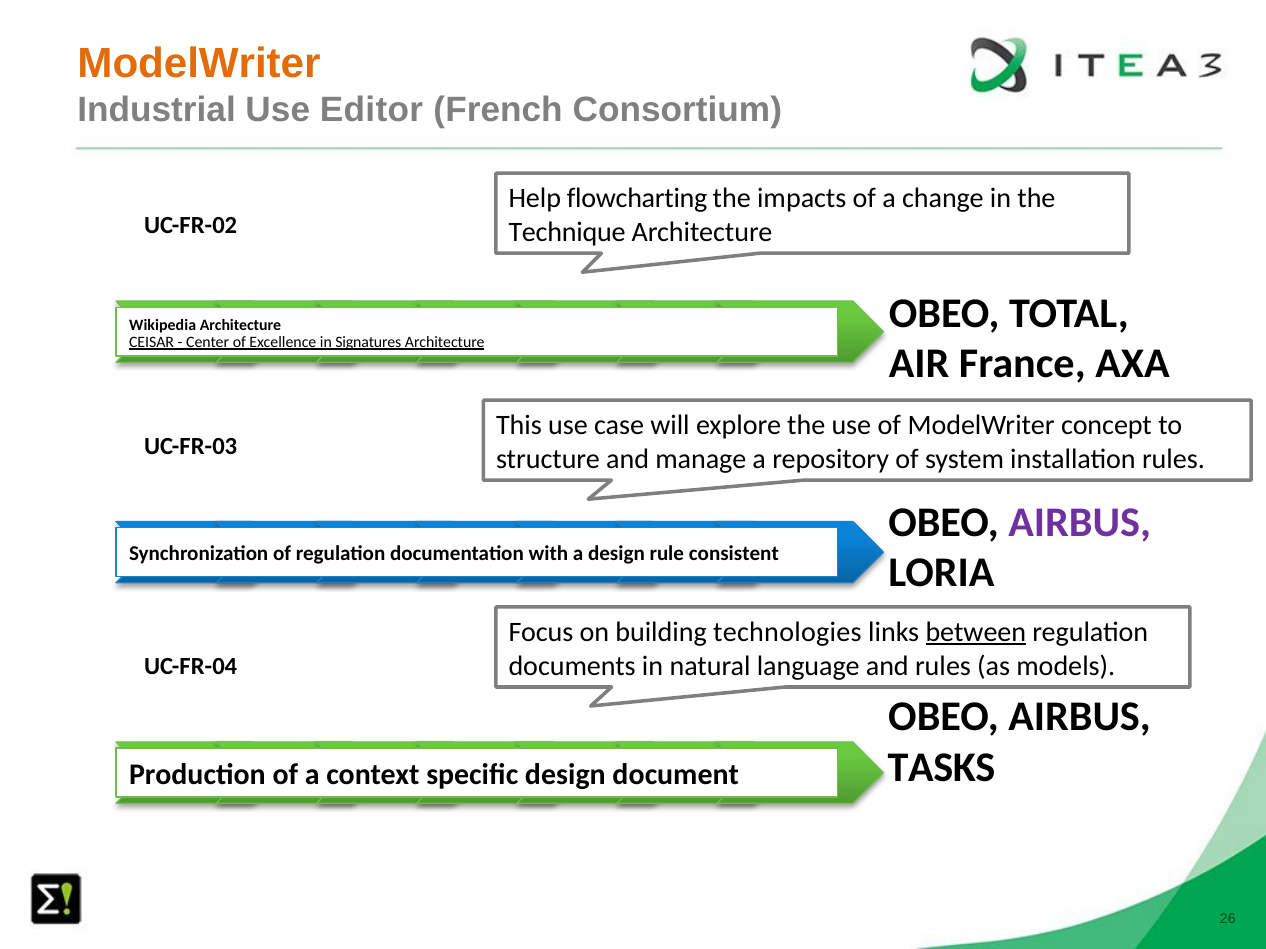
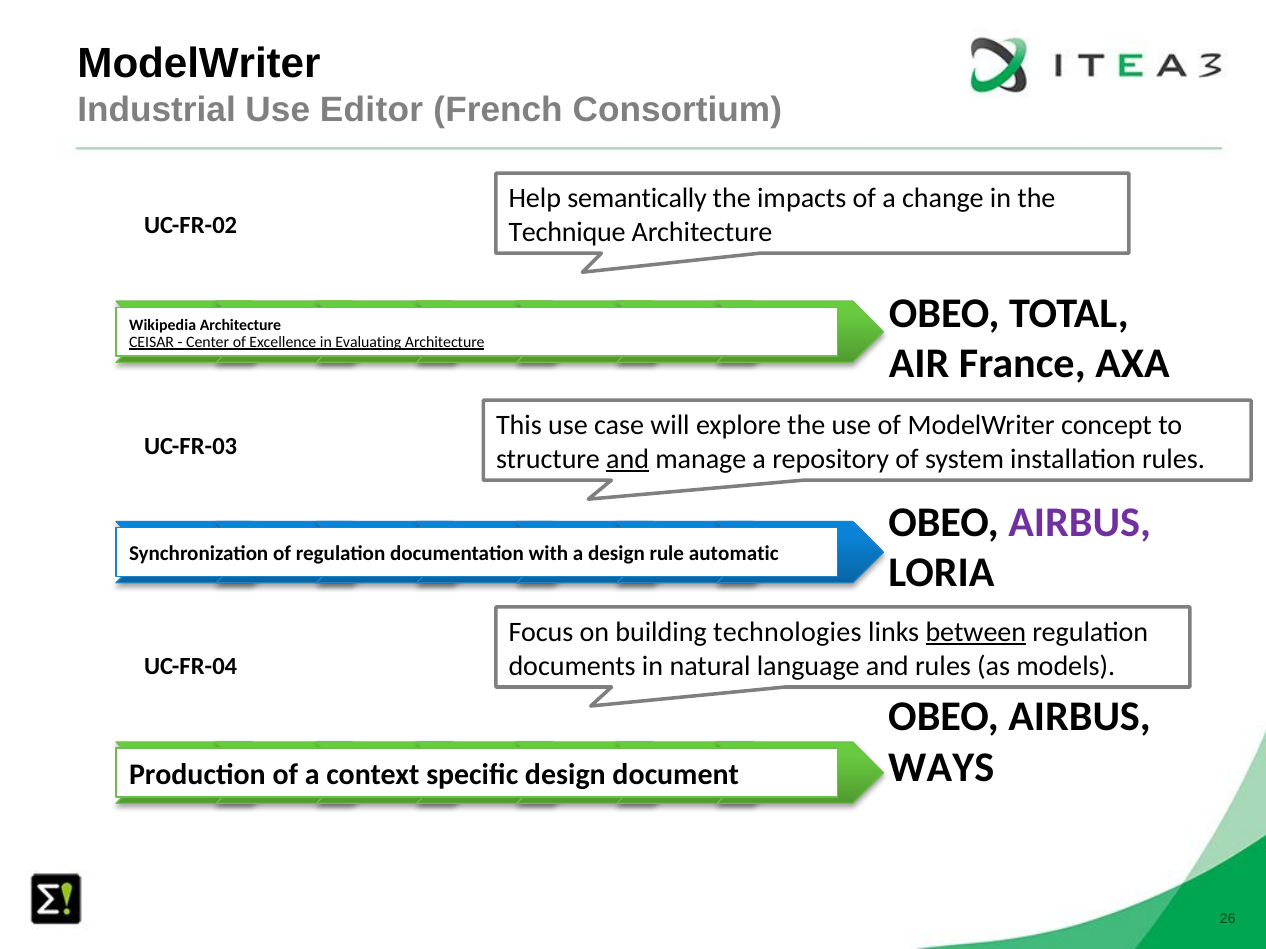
ModelWriter at (199, 64) colour: orange -> black
flowcharting: flowcharting -> semantically
Signatures: Signatures -> Evaluating
and at (628, 459) underline: none -> present
consistent: consistent -> automatic
TASKS: TASKS -> WAYS
